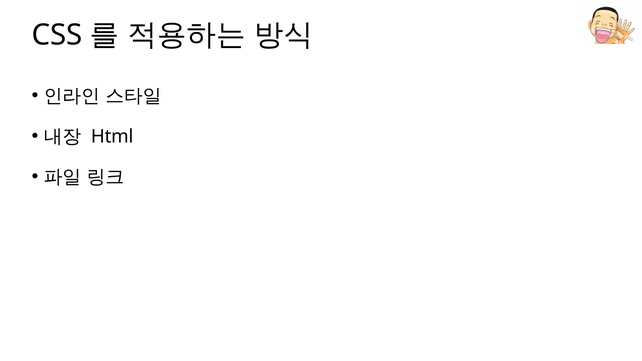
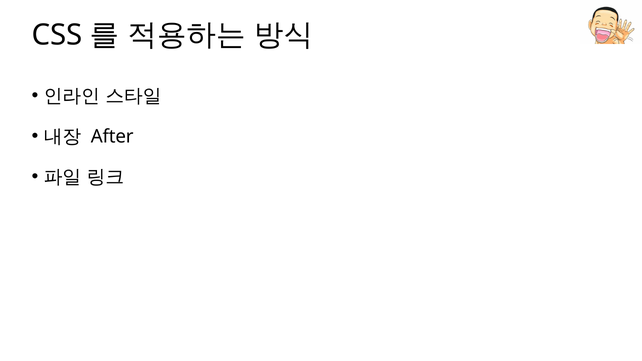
Html: Html -> After
